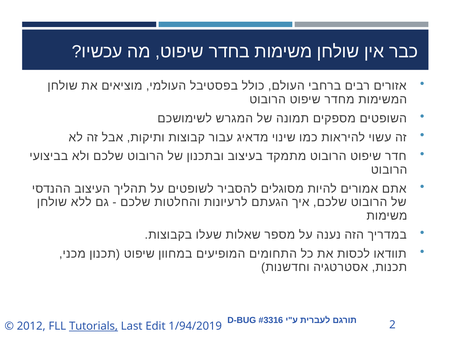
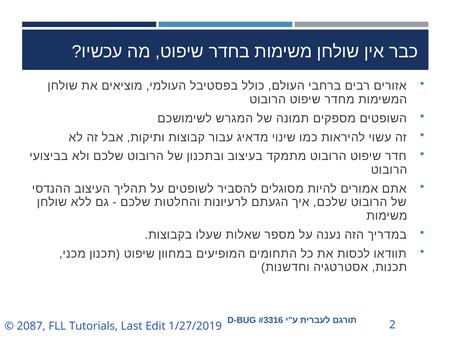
2012: 2012 -> 2087
Tutorials underline: present -> none
1/94/2019: 1/94/2019 -> 1/27/2019
